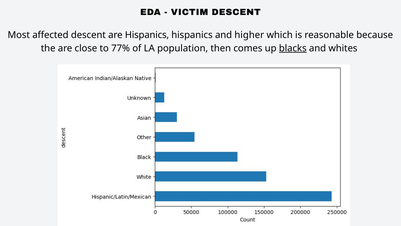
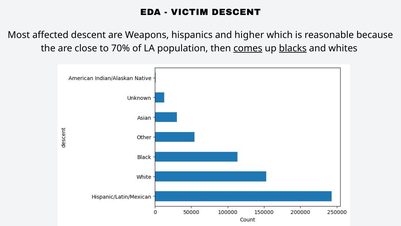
are Hispanics: Hispanics -> Weapons
77%: 77% -> 70%
comes underline: none -> present
